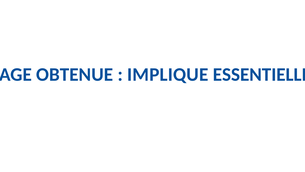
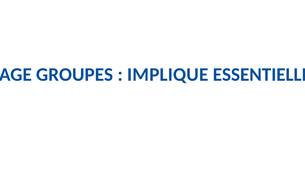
OBTENUE: OBTENUE -> GROUPES
